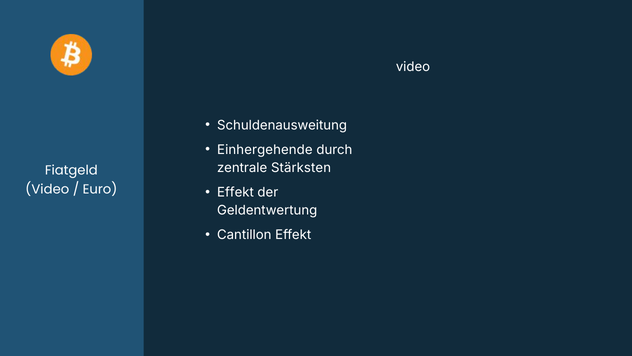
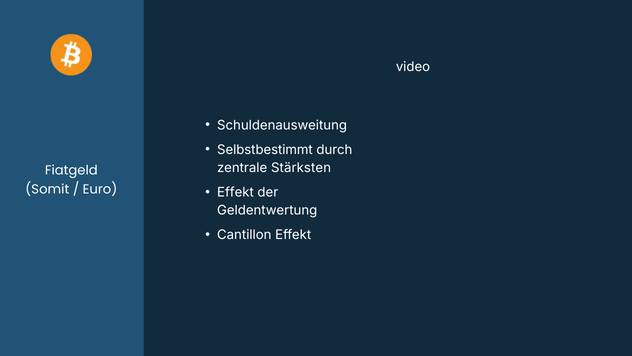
Einhergehende: Einhergehende -> Selbstbestimmt
Video at (47, 189): Video -> Somit
